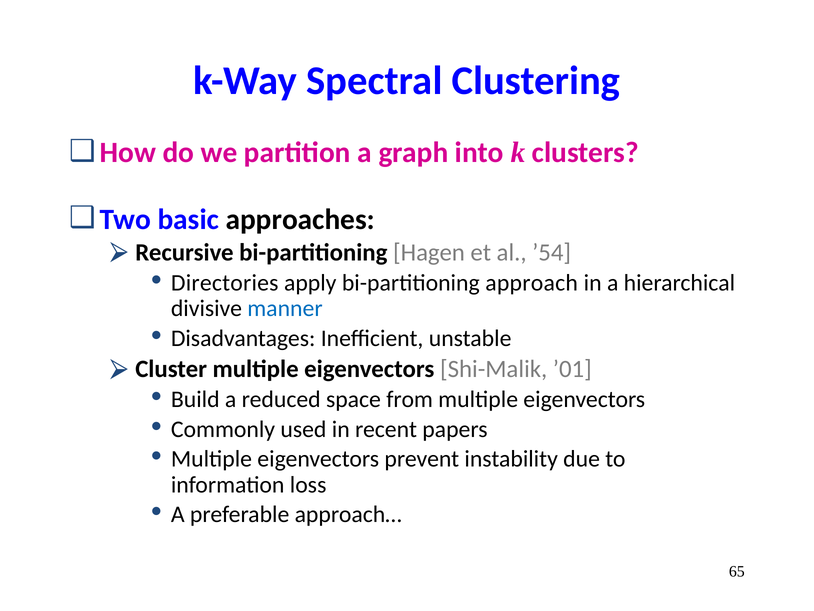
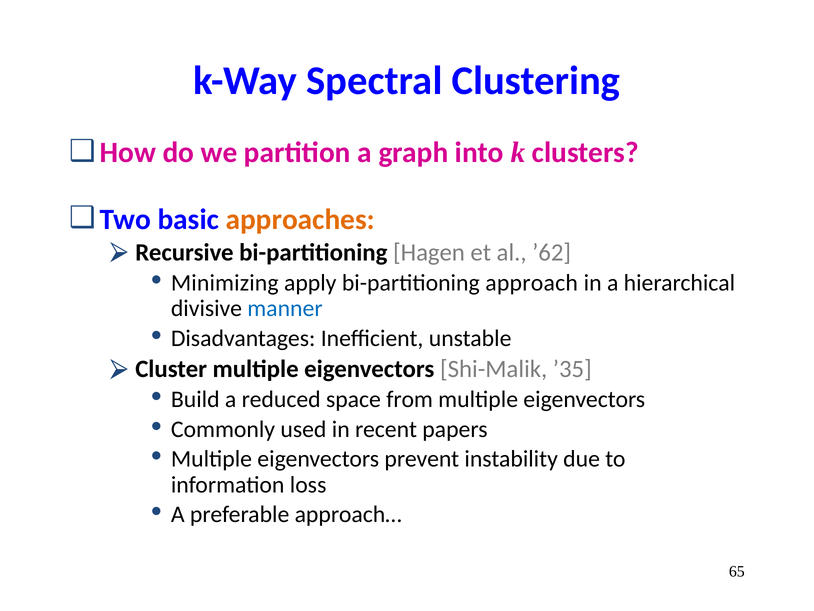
approaches colour: black -> orange
’54: ’54 -> ’62
Directories: Directories -> Minimizing
’01: ’01 -> ’35
